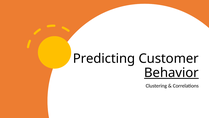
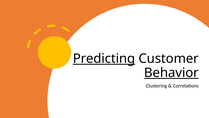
Predicting underline: none -> present
